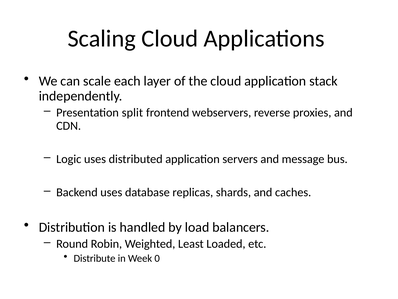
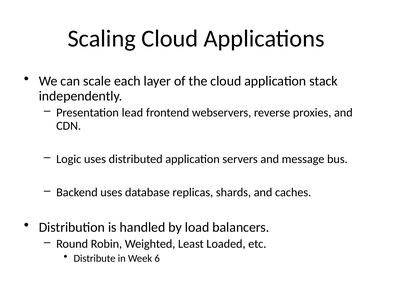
split: split -> lead
0: 0 -> 6
